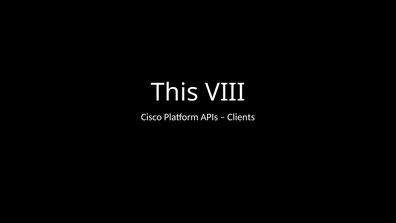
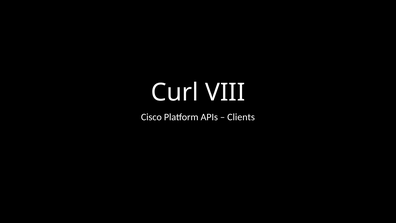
This: This -> Curl
